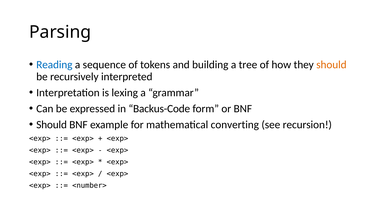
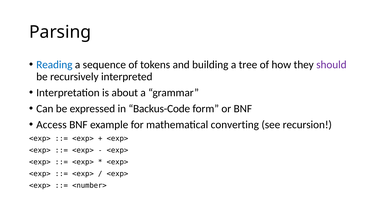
should at (331, 65) colour: orange -> purple
lexing: lexing -> about
Should at (52, 125): Should -> Access
